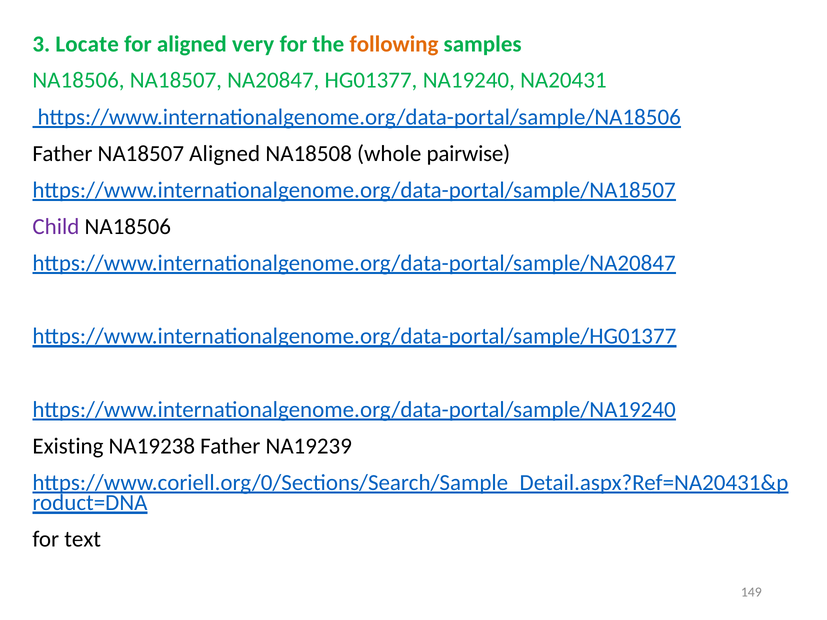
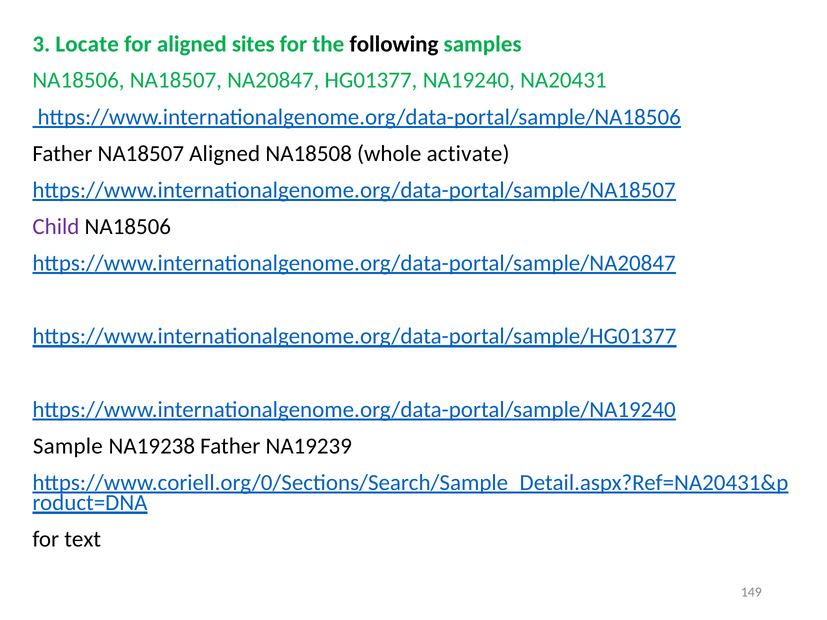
very: very -> sites
following colour: orange -> black
pairwise: pairwise -> activate
Existing: Existing -> Sample
